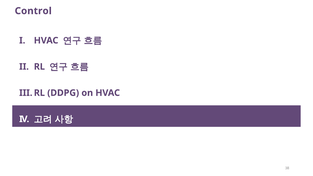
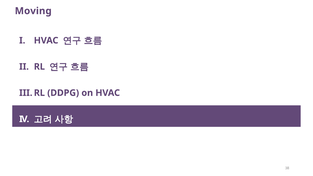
Control: Control -> Moving
